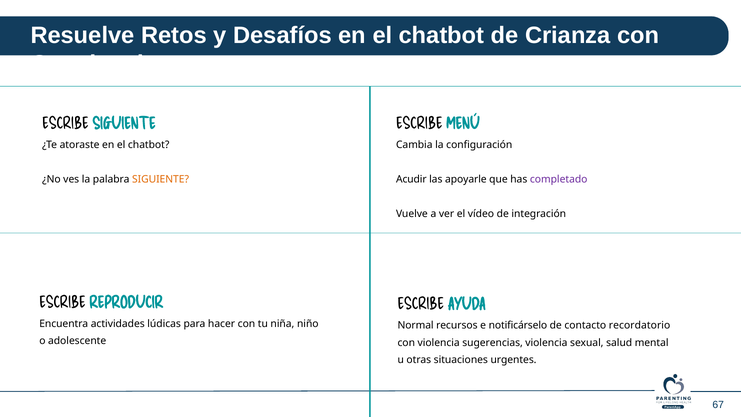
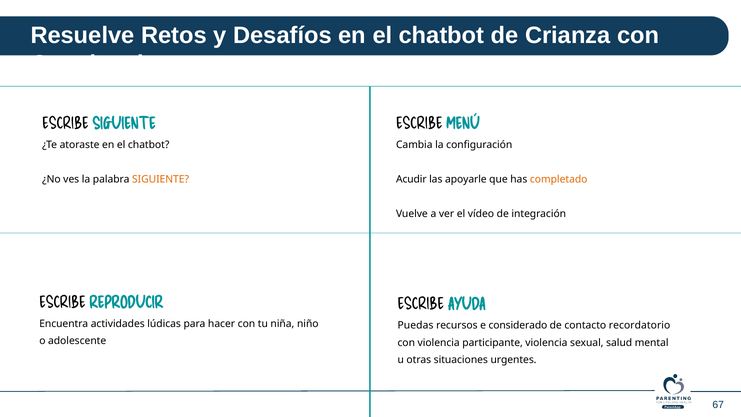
completado colour: purple -> orange
Normal: Normal -> Puedas
notificárselo: notificárselo -> considerado
sugerencias: sugerencias -> participante
